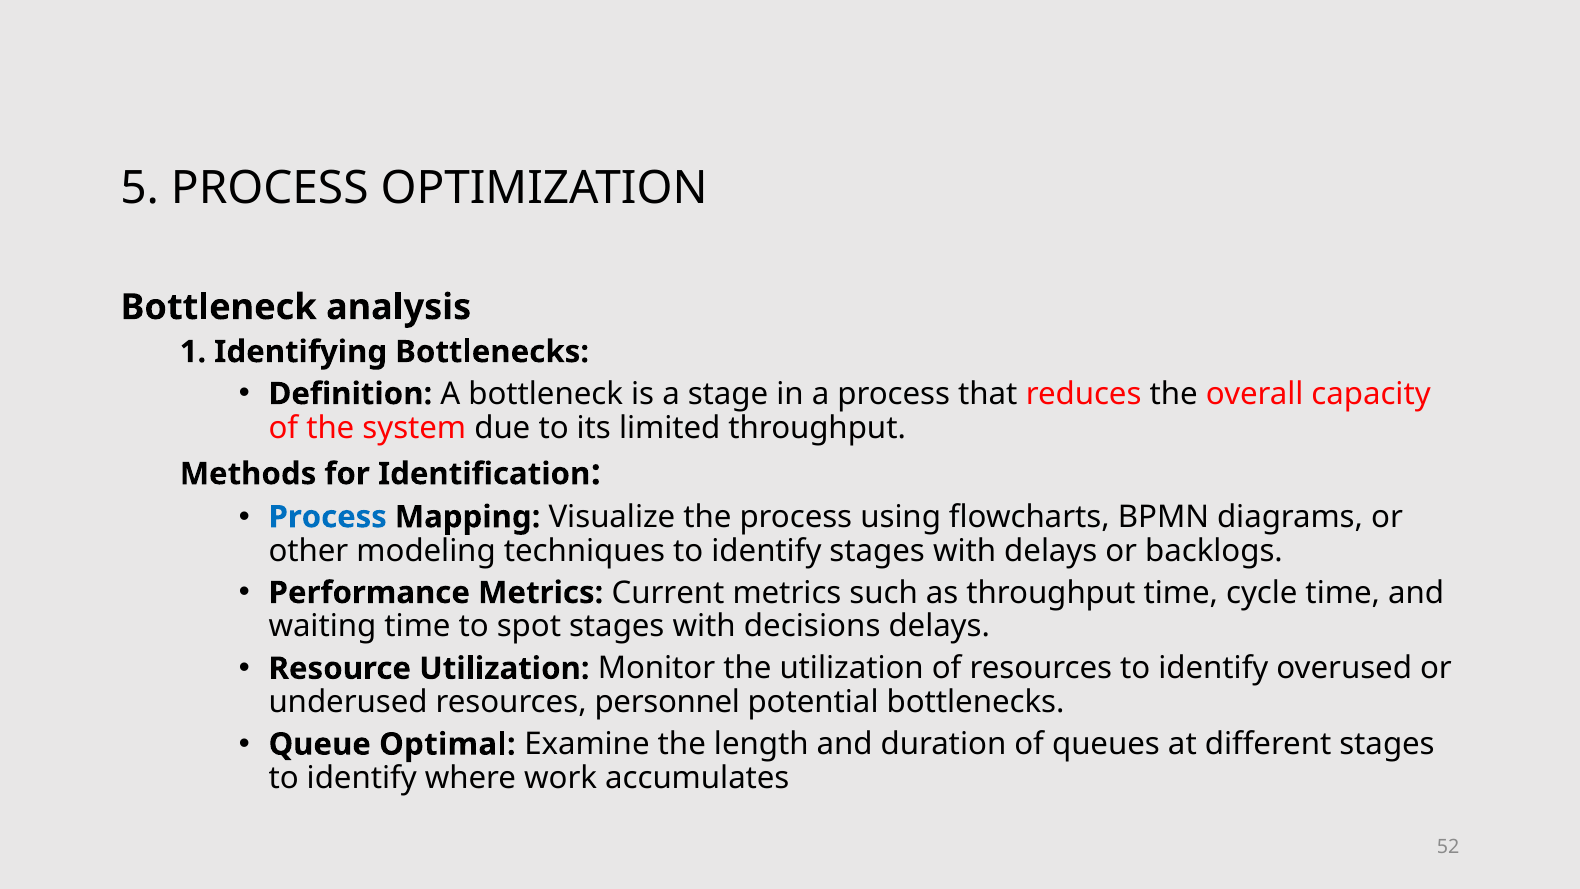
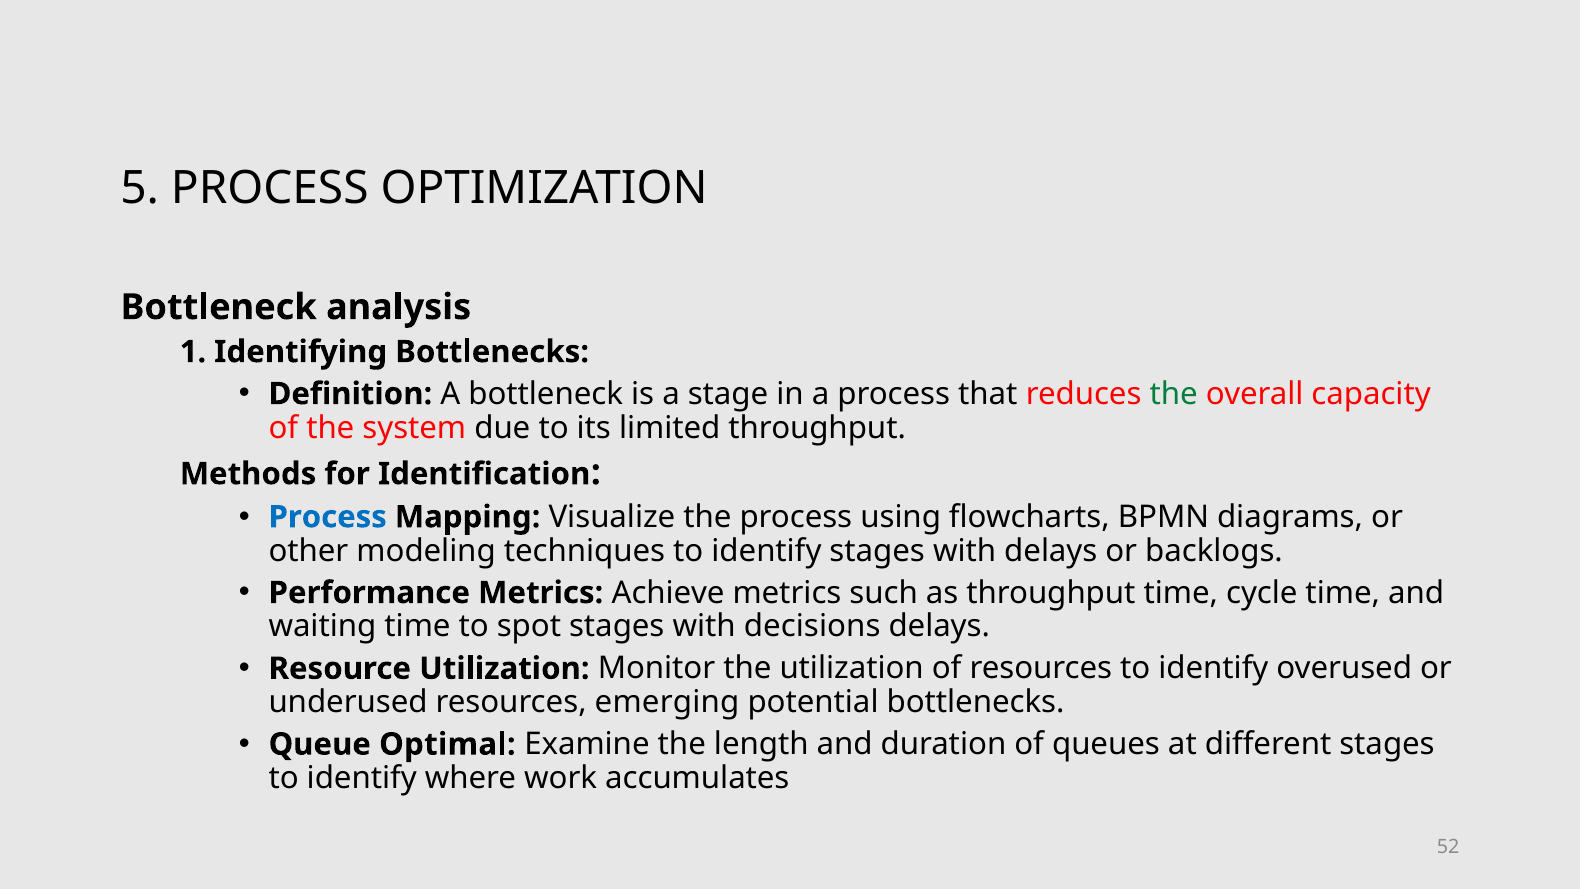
the at (1174, 394) colour: black -> green
Current: Current -> Achieve
personnel: personnel -> emerging
